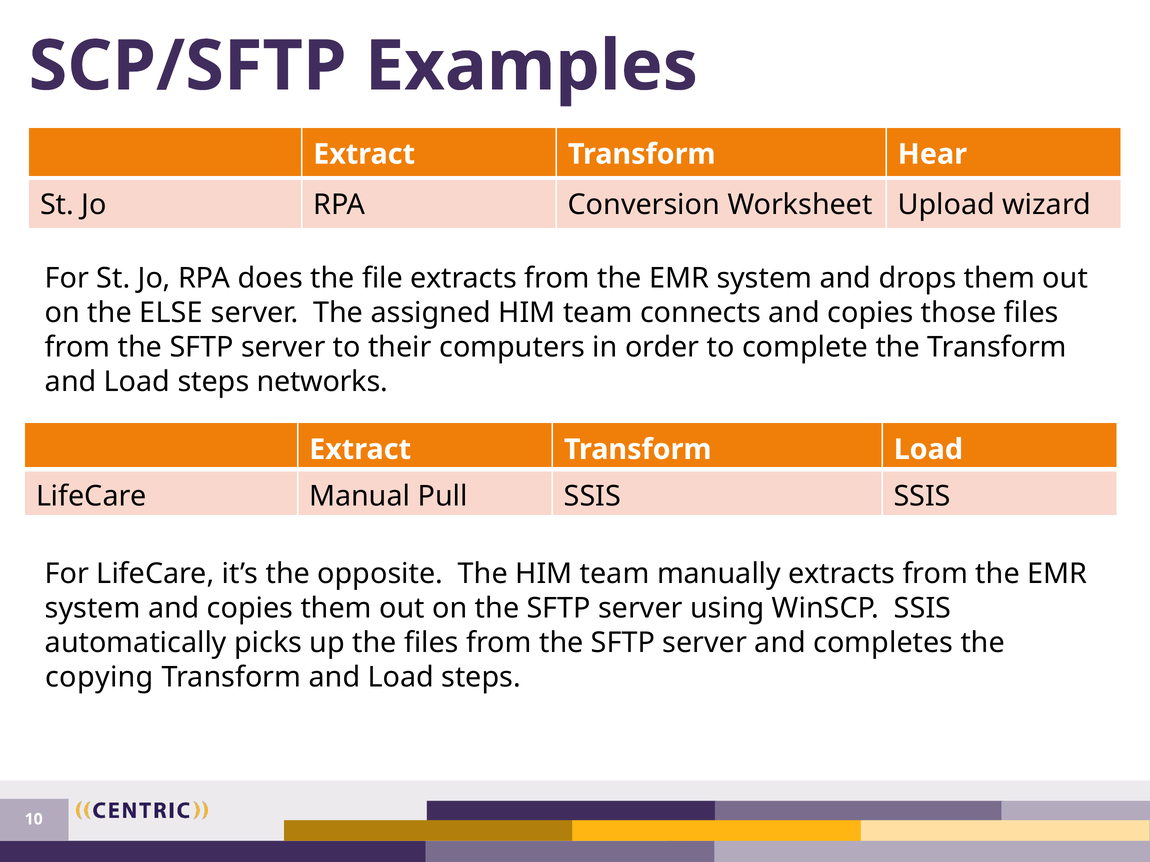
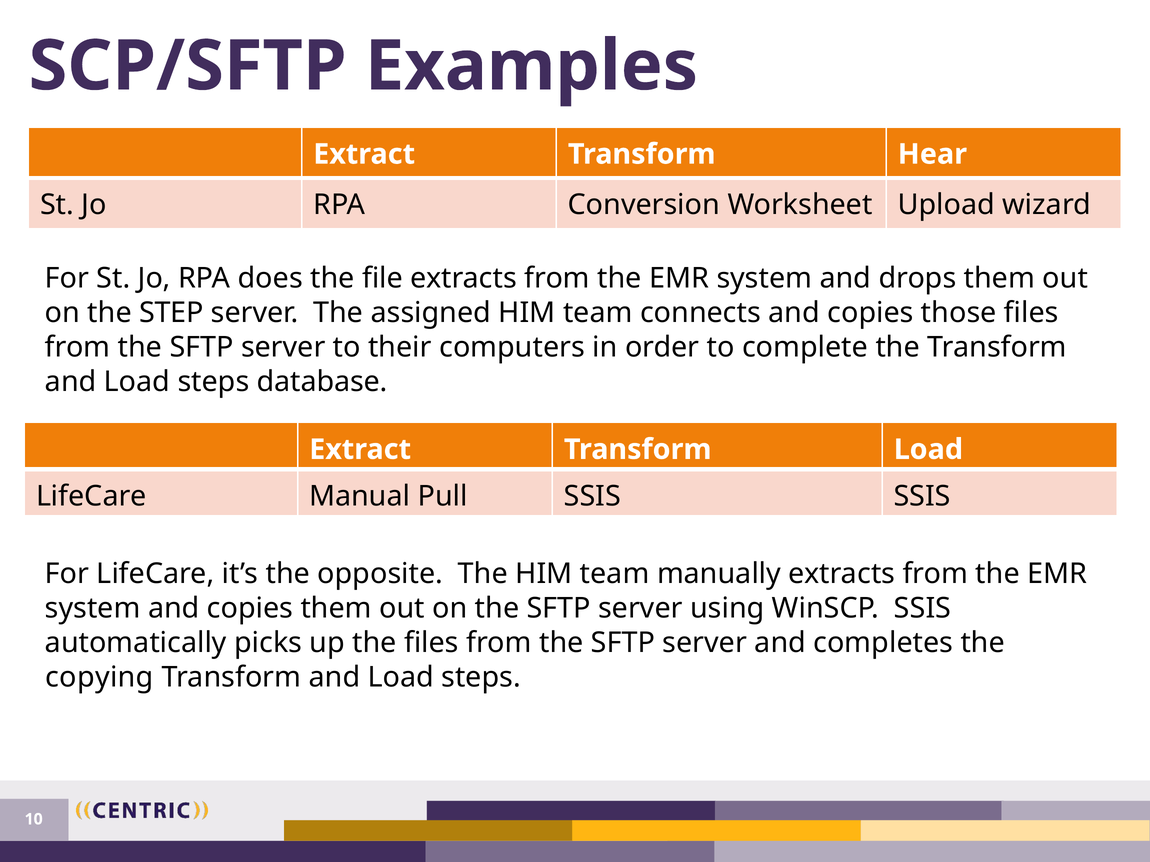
ELSE: ELSE -> STEP
networks: networks -> database
